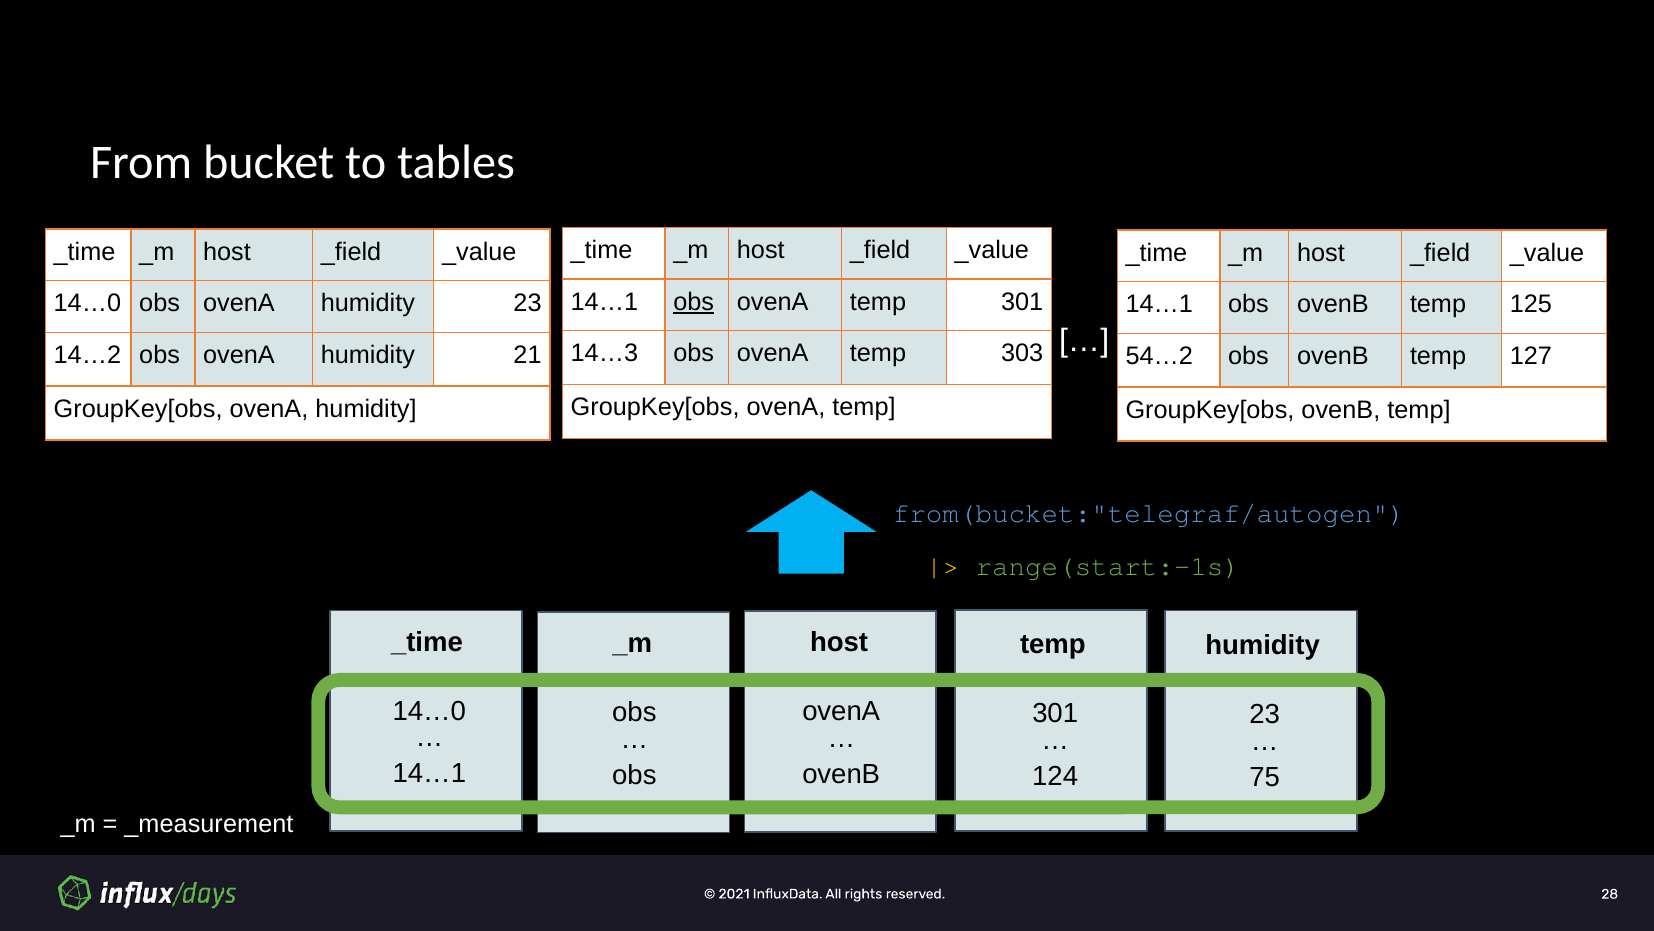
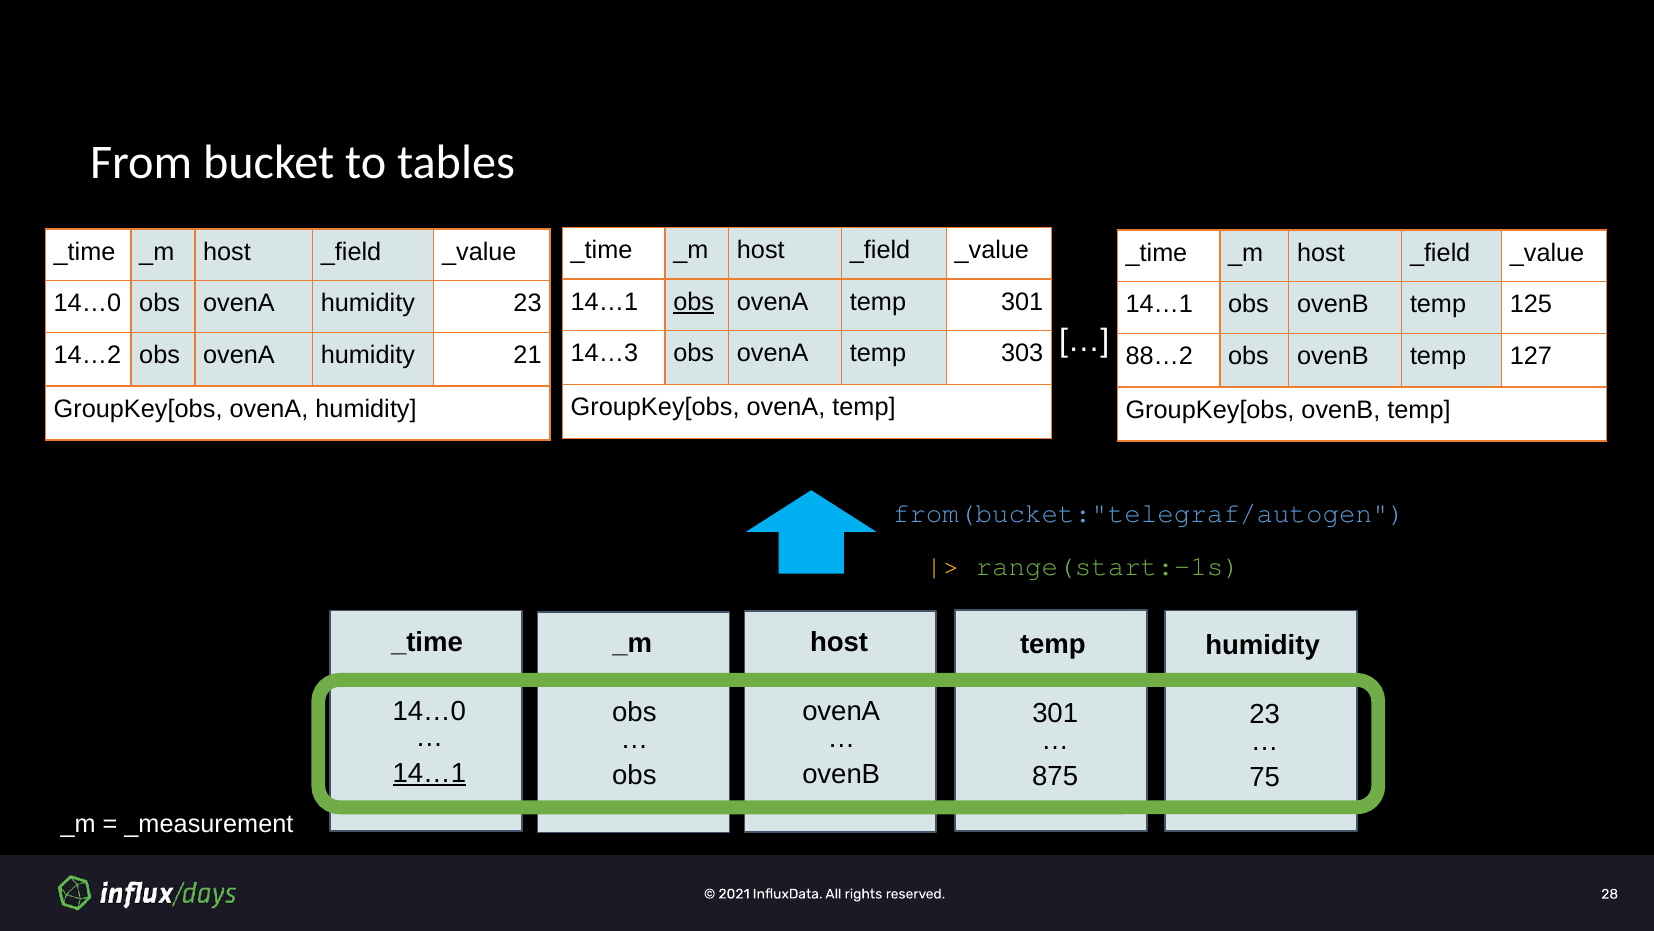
54…2: 54…2 -> 88…2
14…1 at (429, 773) underline: none -> present
124: 124 -> 875
